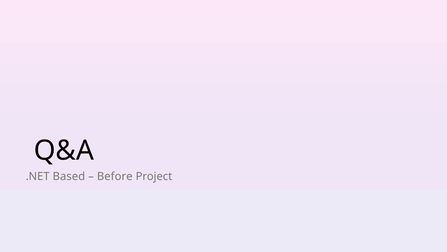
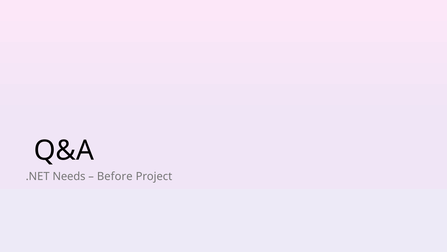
Based: Based -> Needs
